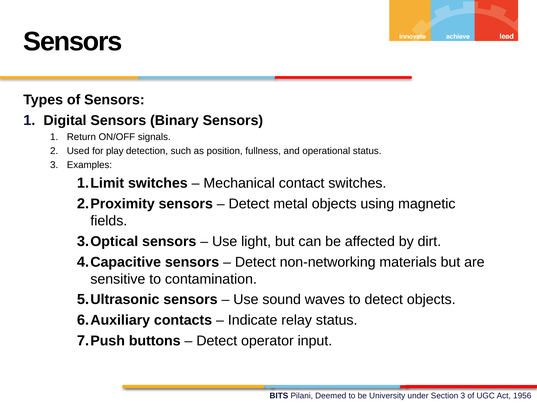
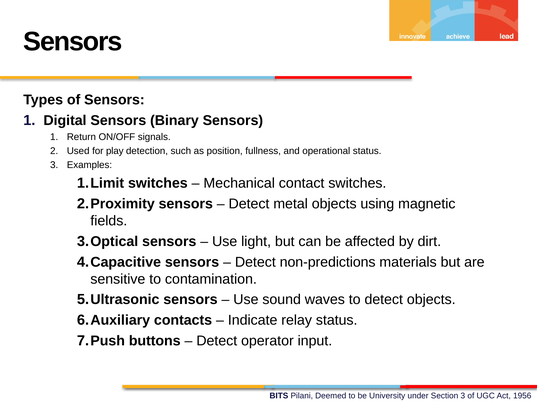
non-networking: non-networking -> non-predictions
